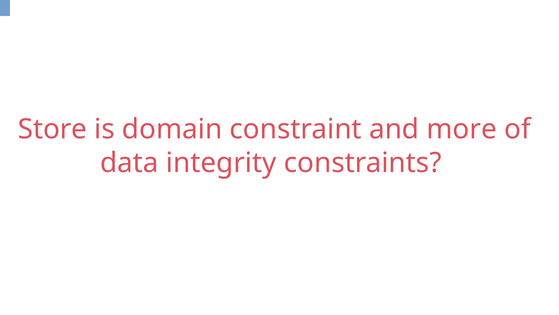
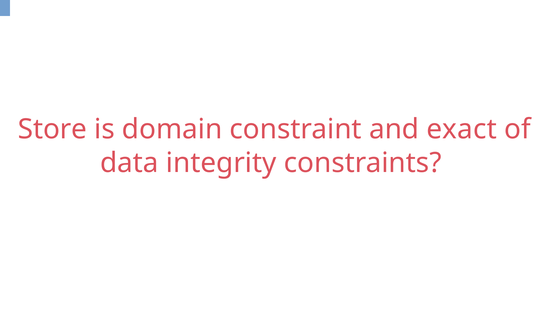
more: more -> exact
